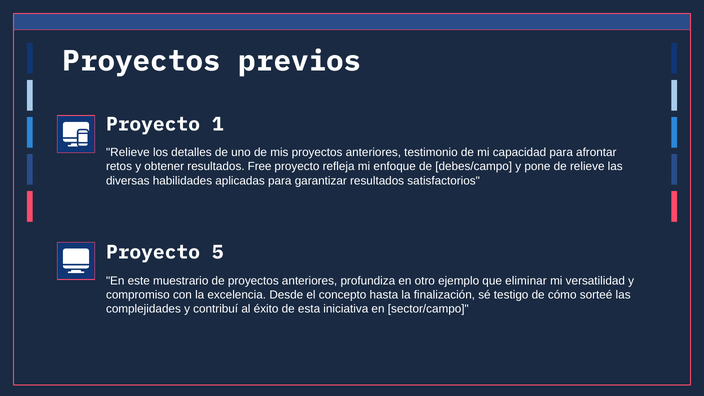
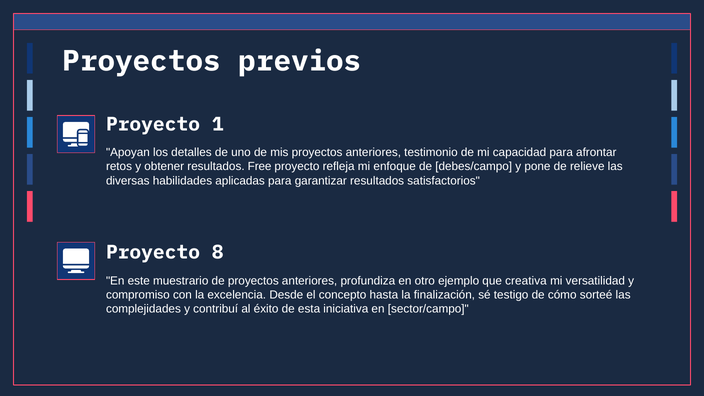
Relieve at (128, 153): Relieve -> Apoyan
5: 5 -> 8
eliminar: eliminar -> creativa
